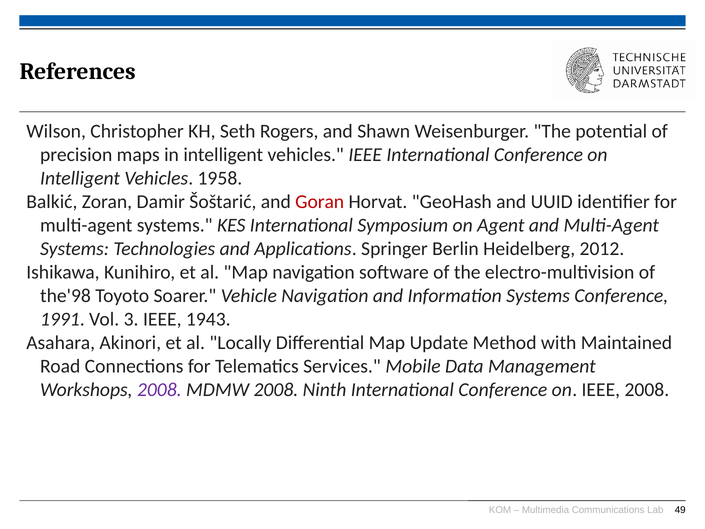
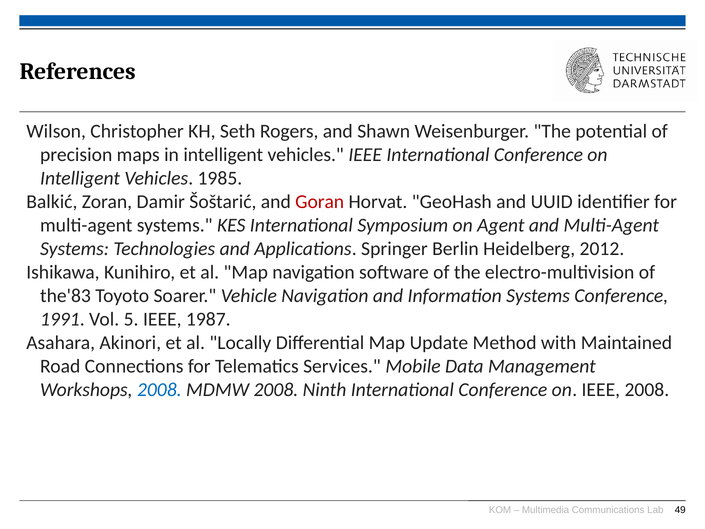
1958: 1958 -> 1985
the'98: the'98 -> the'83
3: 3 -> 5
1943: 1943 -> 1987
2008 at (159, 390) colour: purple -> blue
